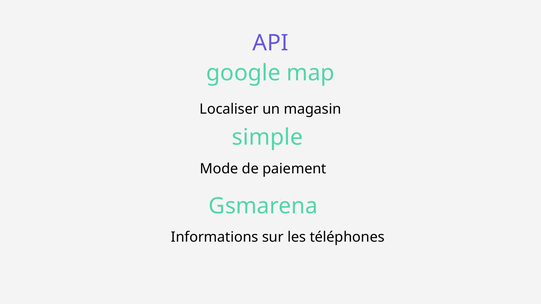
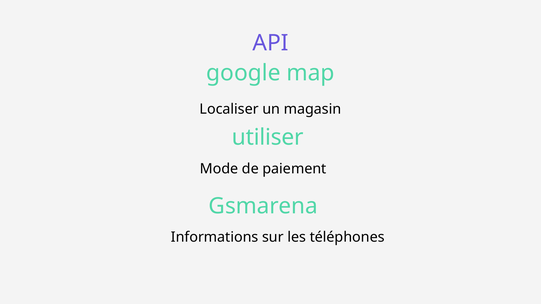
simple: simple -> utiliser
